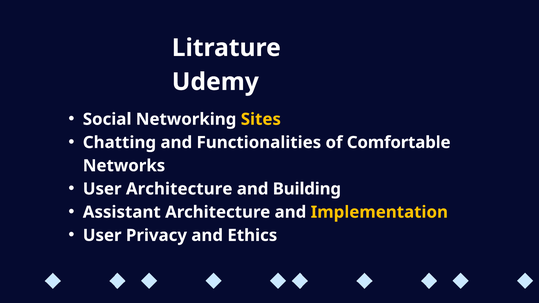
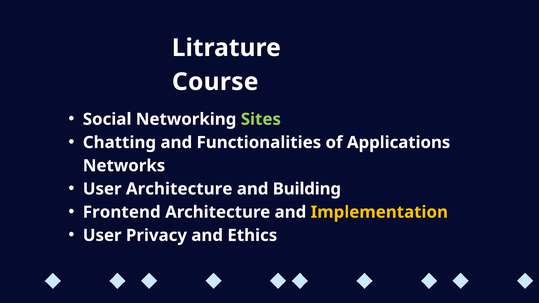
Udemy: Udemy -> Course
Sites colour: yellow -> light green
Comfortable: Comfortable -> Applications
Assistant: Assistant -> Frontend
